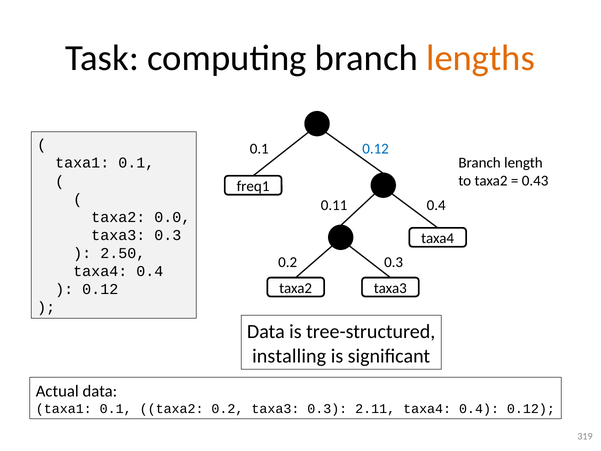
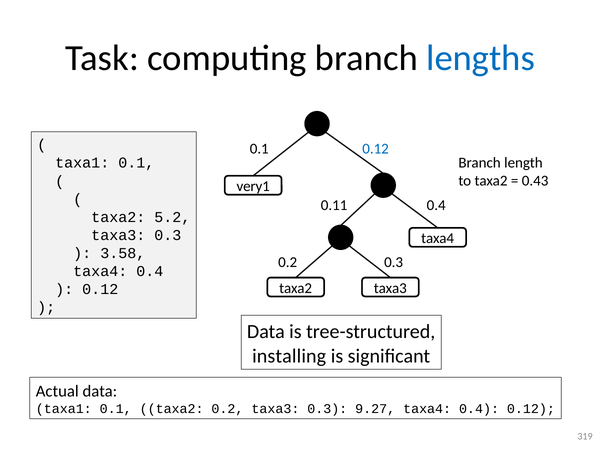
lengths colour: orange -> blue
freq1: freq1 -> very1
0.0: 0.0 -> 5.2
2.50: 2.50 -> 3.58
2.11: 2.11 -> 9.27
